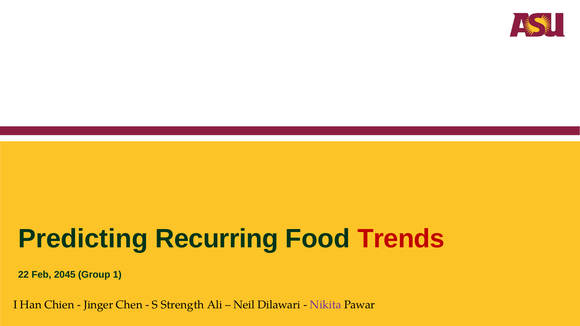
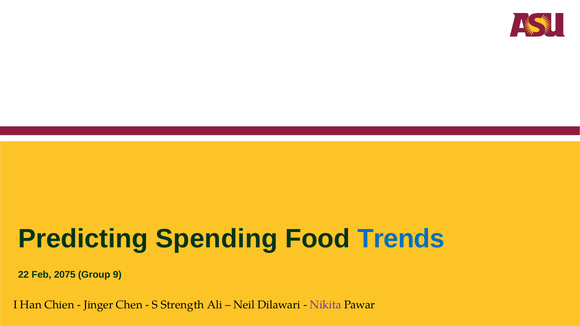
Recurring: Recurring -> Spending
Trends colour: red -> blue
2045: 2045 -> 2075
1: 1 -> 9
